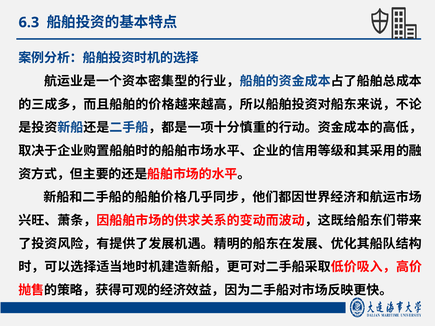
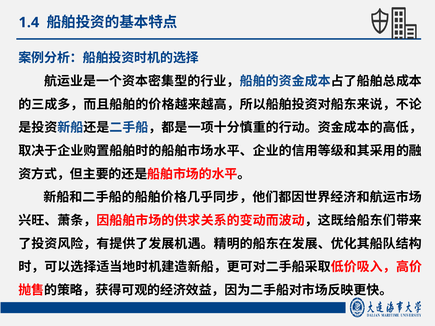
6.3: 6.3 -> 1.4
